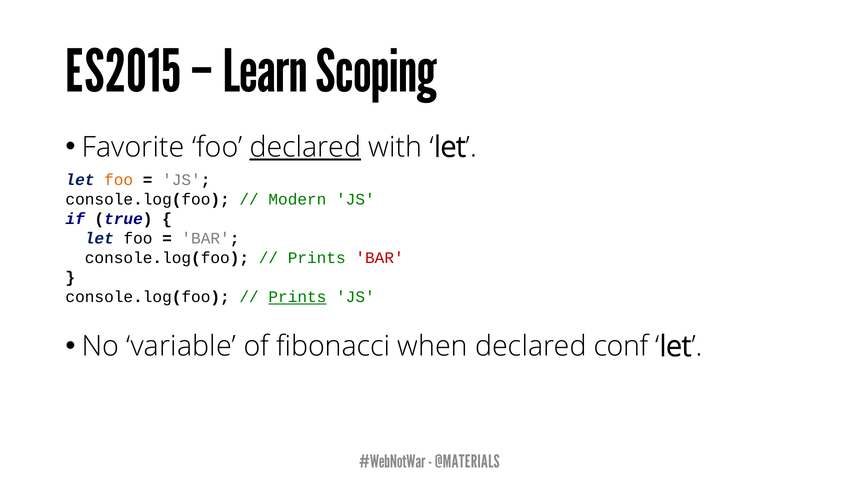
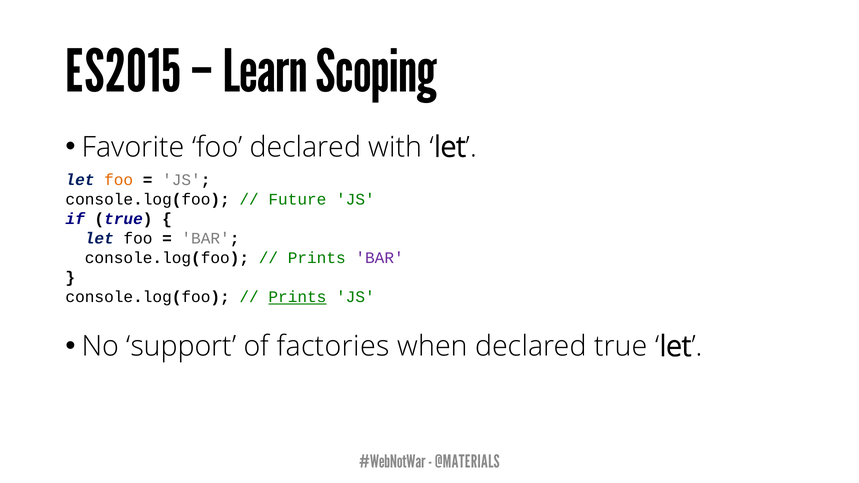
declared at (305, 147) underline: present -> none
Modern: Modern -> Future
BAR at (380, 258) colour: red -> purple
variable: variable -> support
fibonacci: fibonacci -> factories
declared conf: conf -> true
